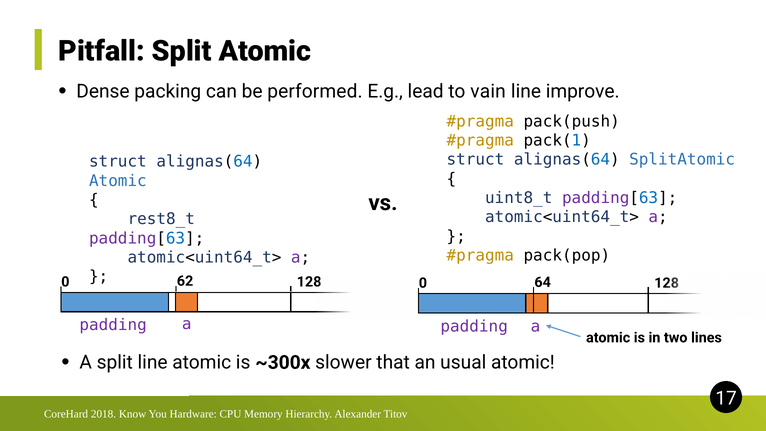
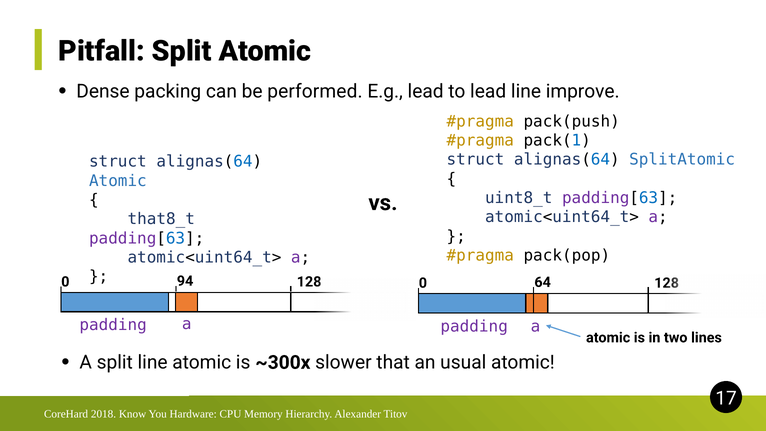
to vain: vain -> lead
rest8_t: rest8_t -> that8_t
62: 62 -> 94
